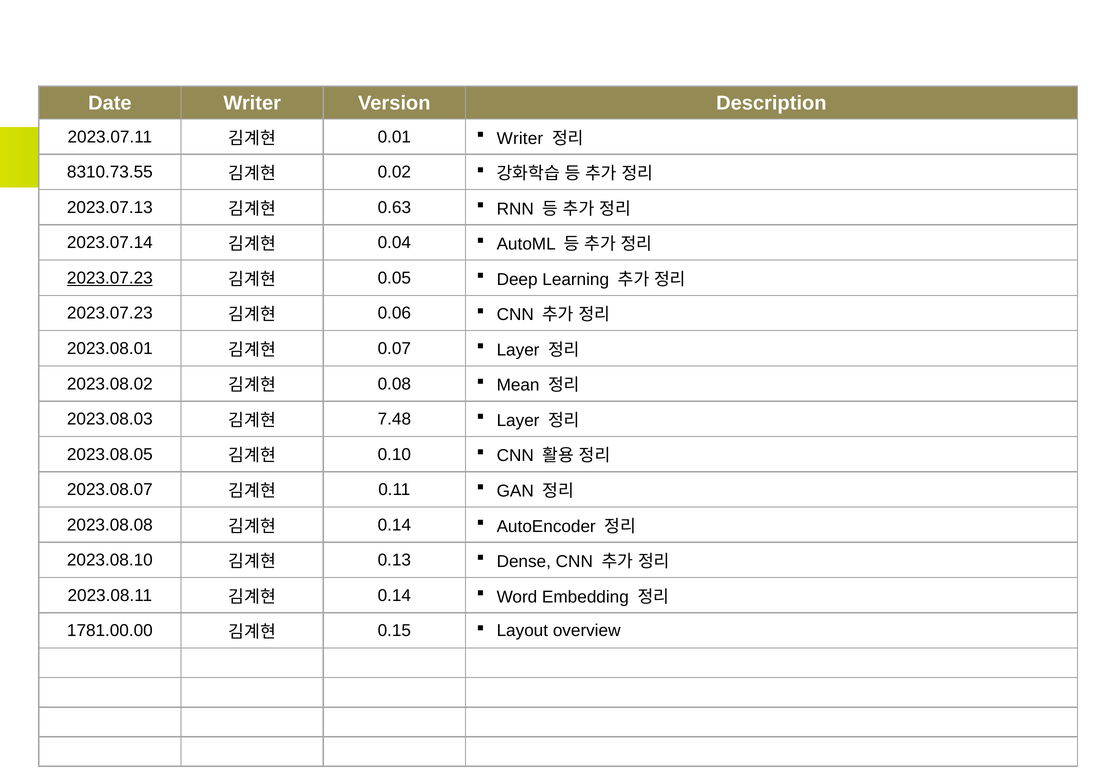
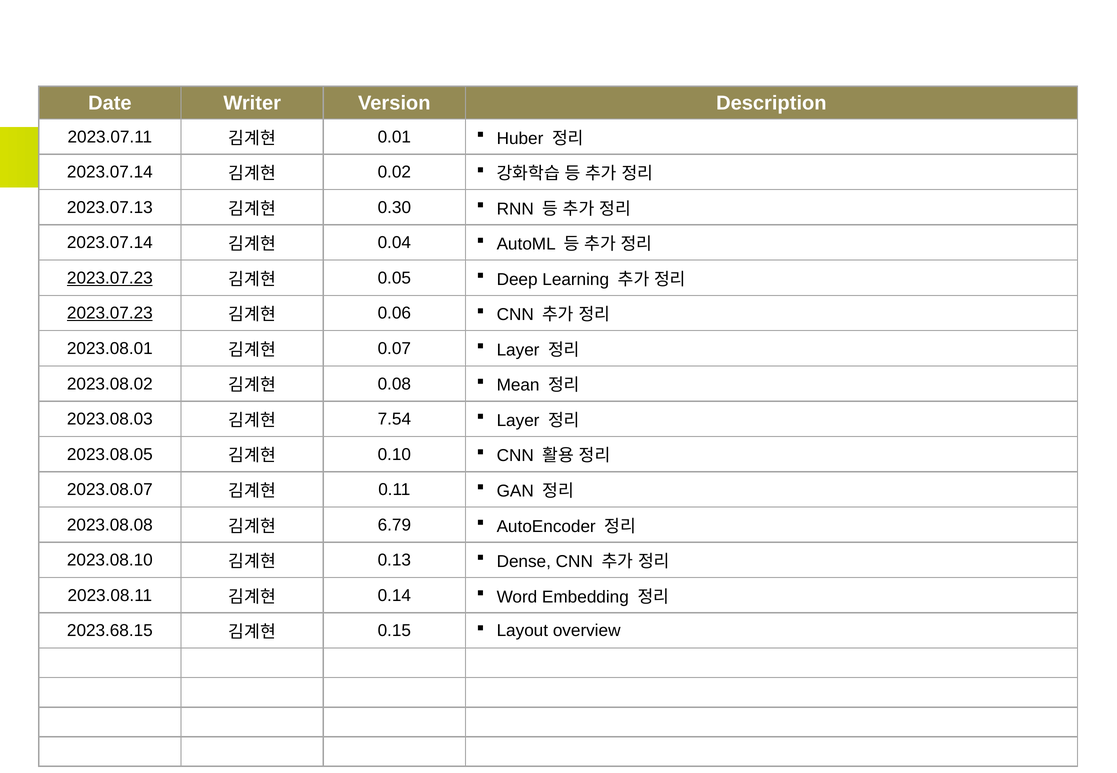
Writer at (520, 139): Writer -> Huber
8310.73.55 at (110, 172): 8310.73.55 -> 2023.07.14
0.63: 0.63 -> 0.30
2023.07.23 at (110, 313) underline: none -> present
7.48: 7.48 -> 7.54
0.14 at (394, 525): 0.14 -> 6.79
1781.00.00: 1781.00.00 -> 2023.68.15
